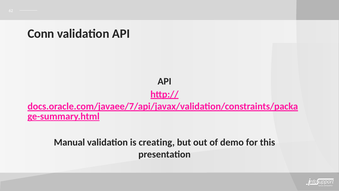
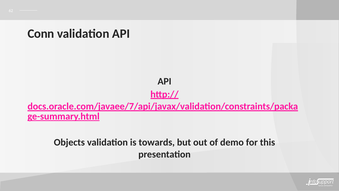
Manual: Manual -> Objects
creating: creating -> towards
